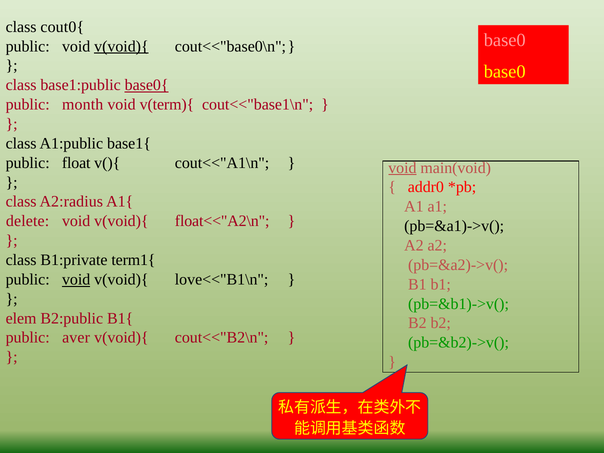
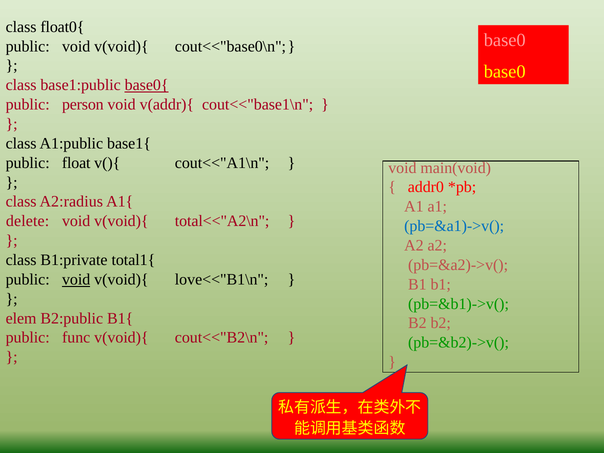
cout0{: cout0{ -> float0{
v(void){ at (121, 46) underline: present -> none
month: month -> person
v(term){: v(term){ -> v(addr){
void at (402, 168) underline: present -> none
float<<"A2\n: float<<"A2\n -> total<<"A2\n
pb=&a1)->v( colour: black -> blue
term1{: term1{ -> total1{
aver: aver -> func
